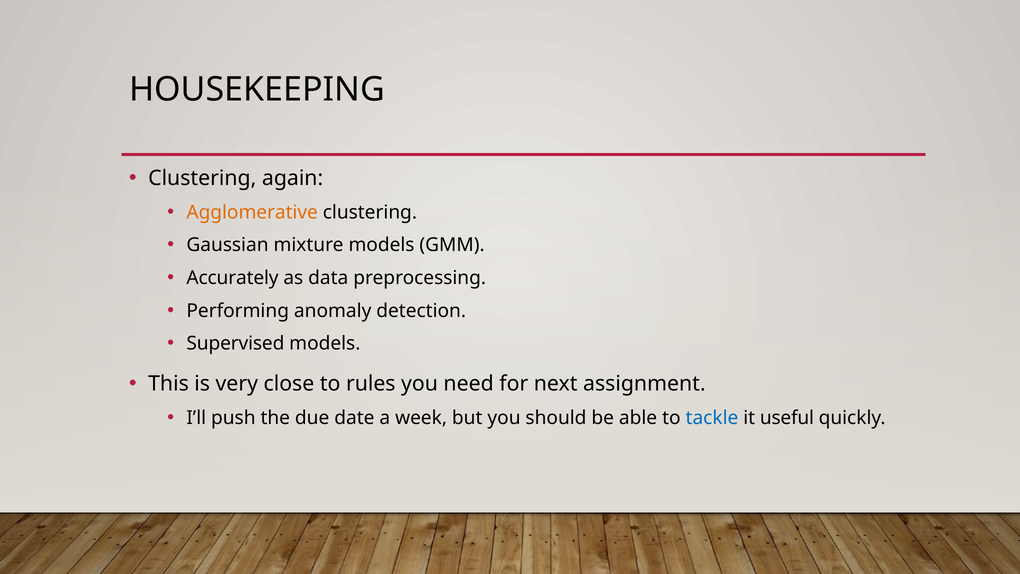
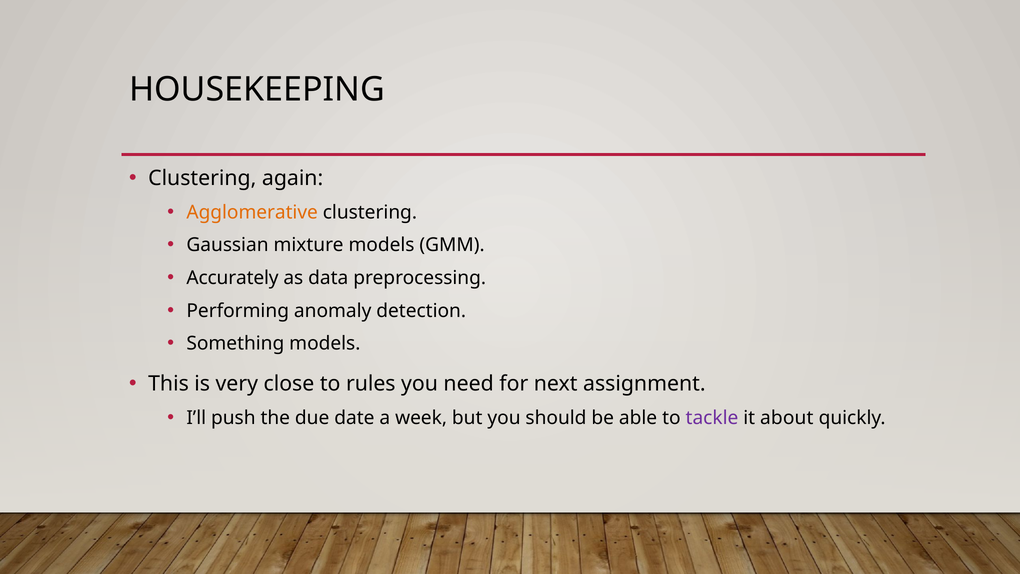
Supervised: Supervised -> Something
tackle colour: blue -> purple
useful: useful -> about
